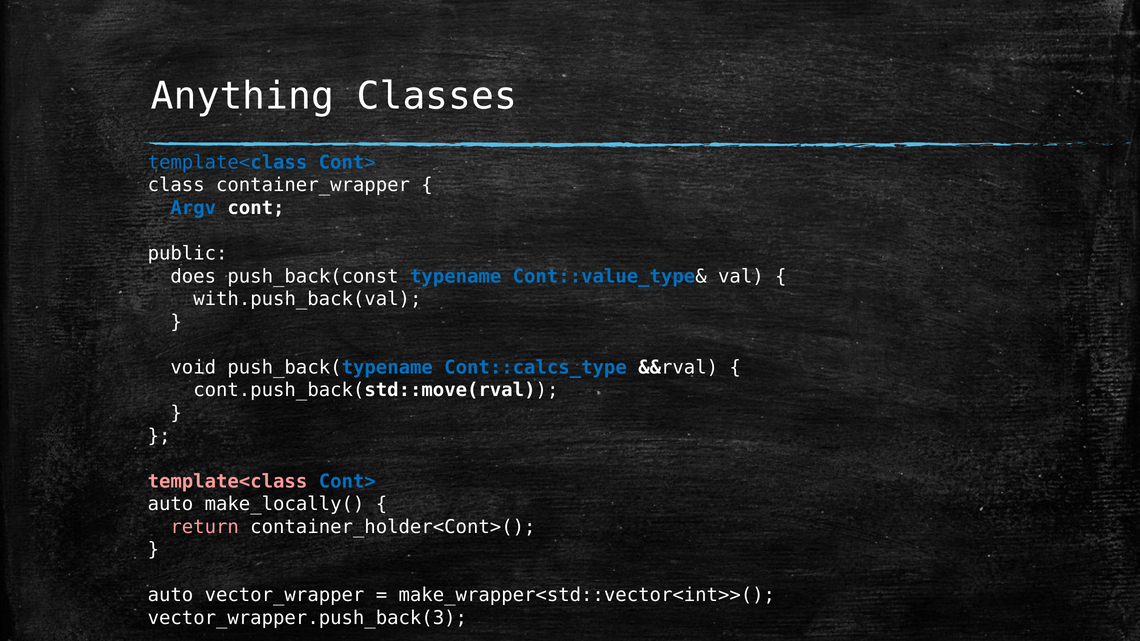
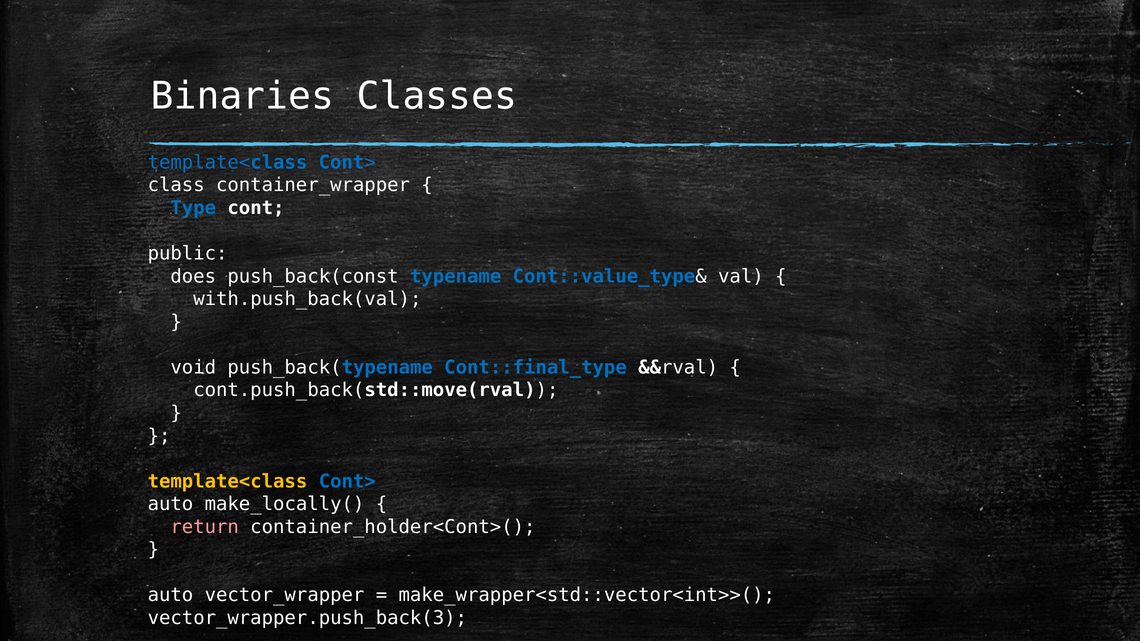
Anything: Anything -> Binaries
Argv: Argv -> Type
Cont::calcs_type: Cont::calcs_type -> Cont::final_type
template<class at (227, 482) colour: pink -> yellow
